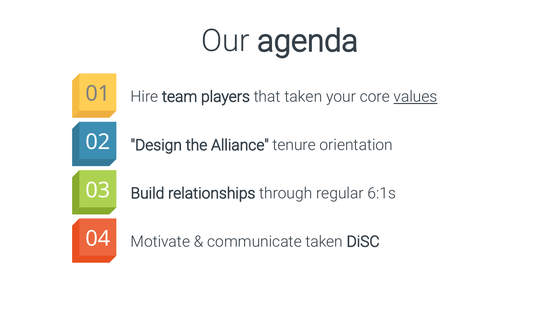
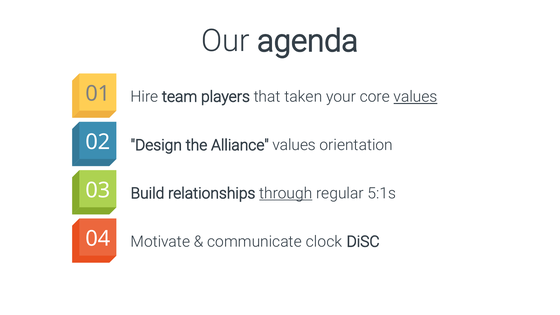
Alliance tenure: tenure -> values
through underline: none -> present
6:1s: 6:1s -> 5:1s
communicate taken: taken -> clock
